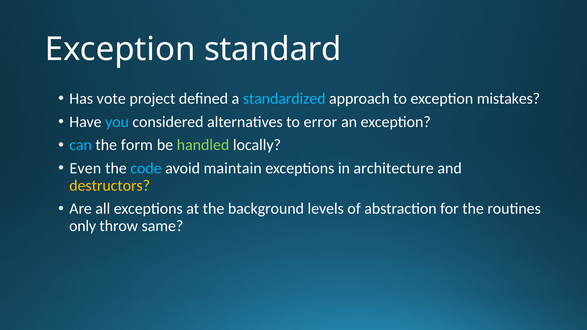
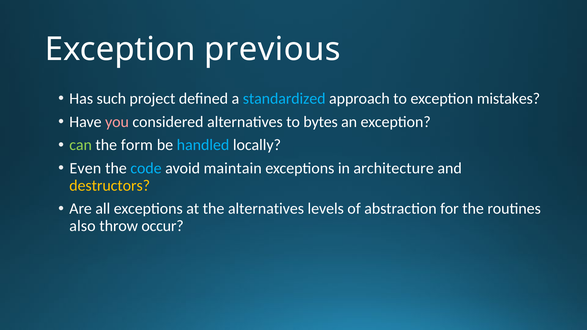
standard: standard -> previous
vote: vote -> such
you colour: light blue -> pink
error: error -> bytes
can colour: light blue -> light green
handled colour: light green -> light blue
the background: background -> alternatives
only: only -> also
same: same -> occur
